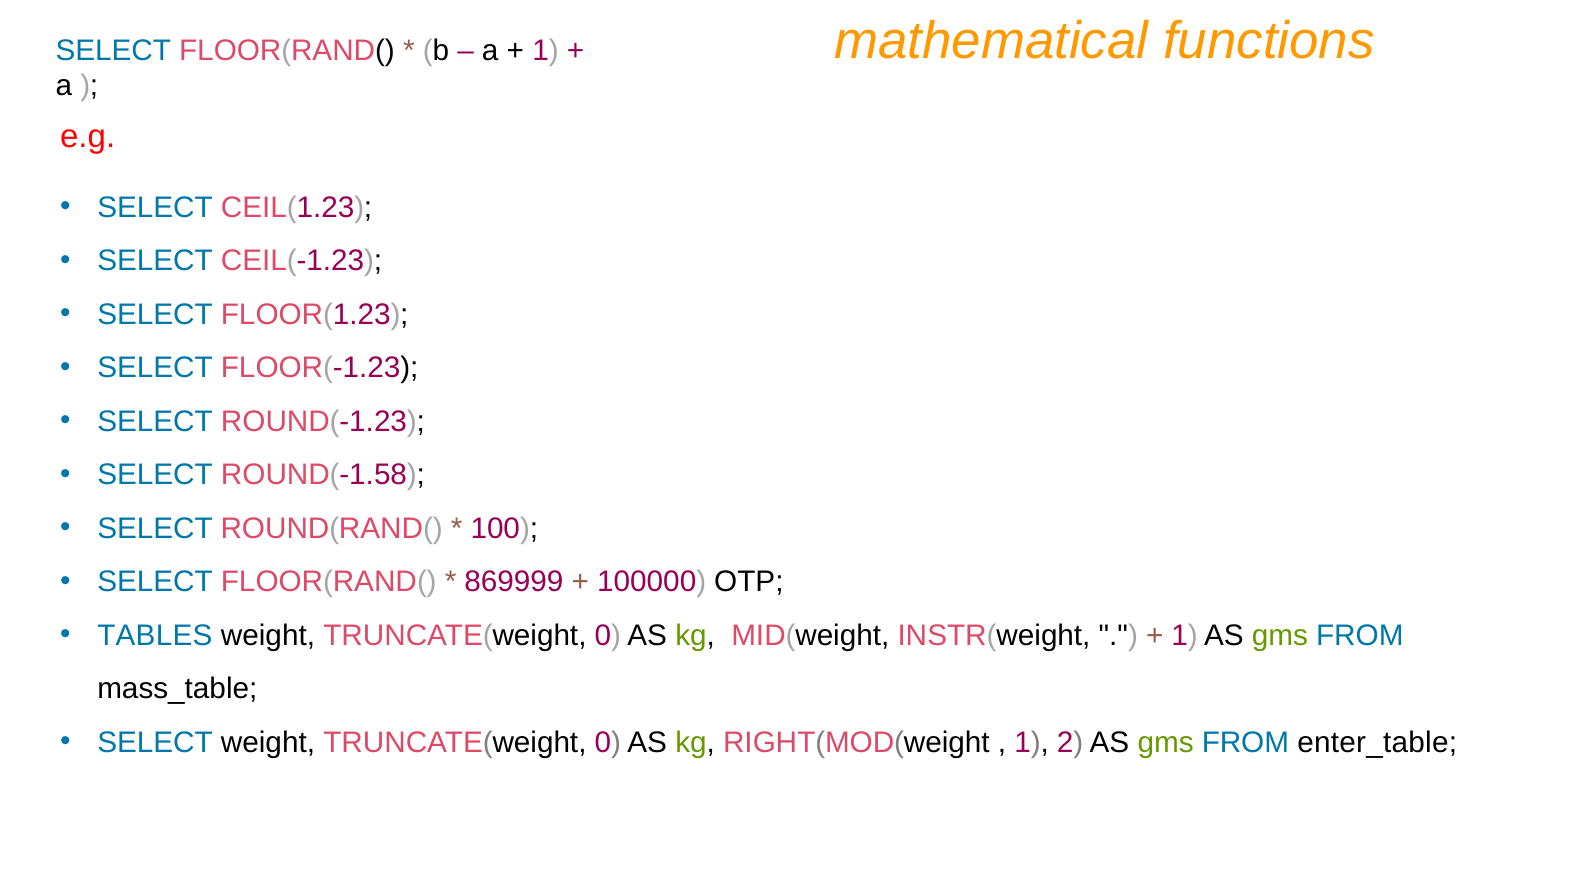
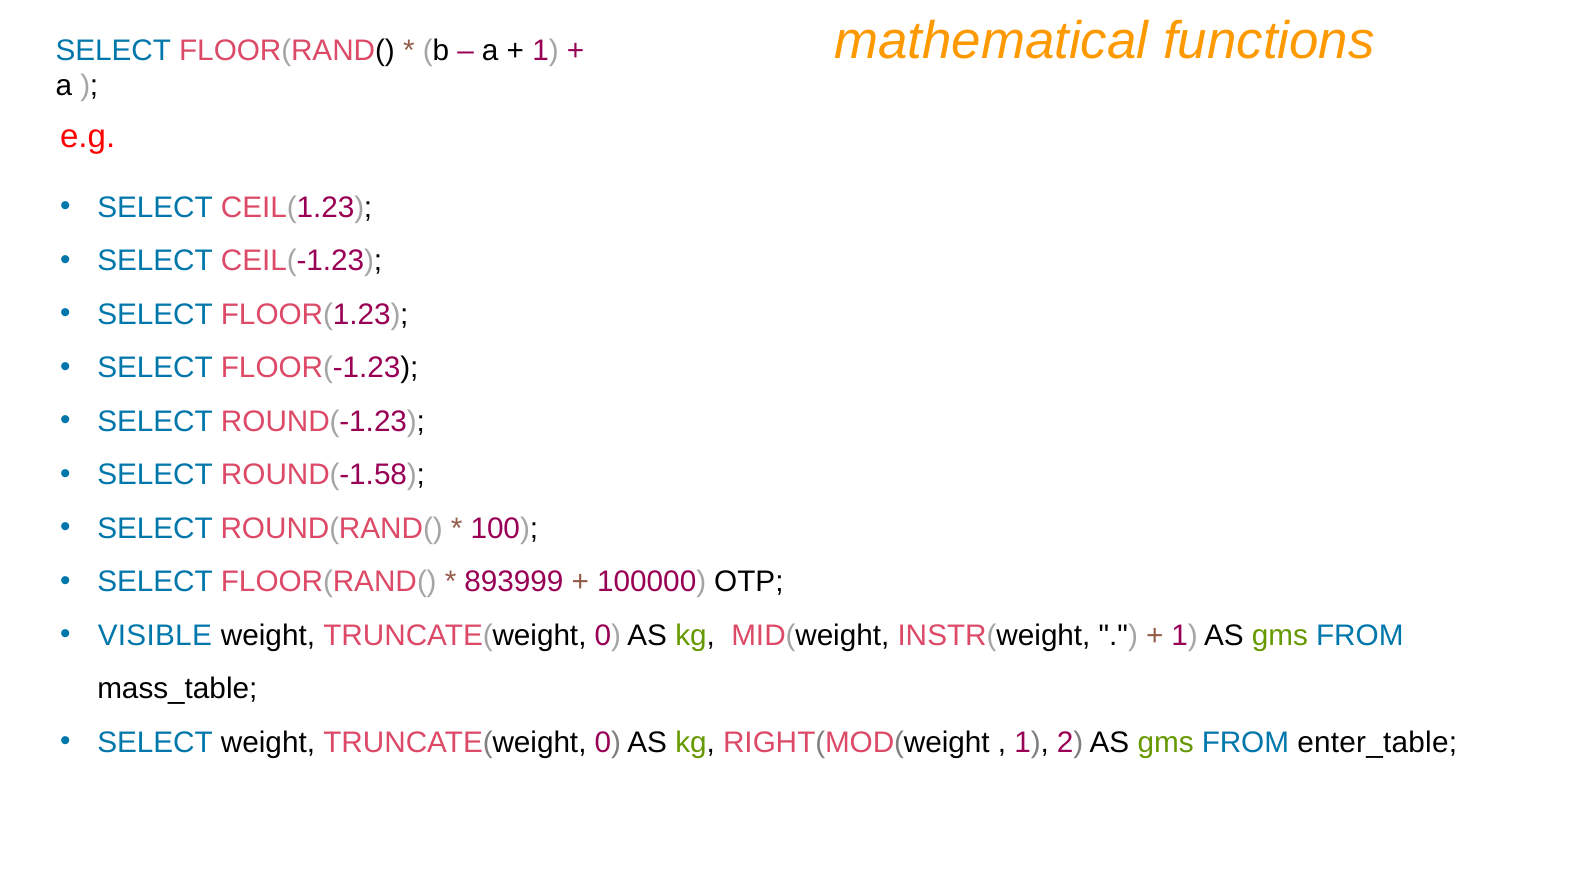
869999: 869999 -> 893999
TABLES: TABLES -> VISIBLE
